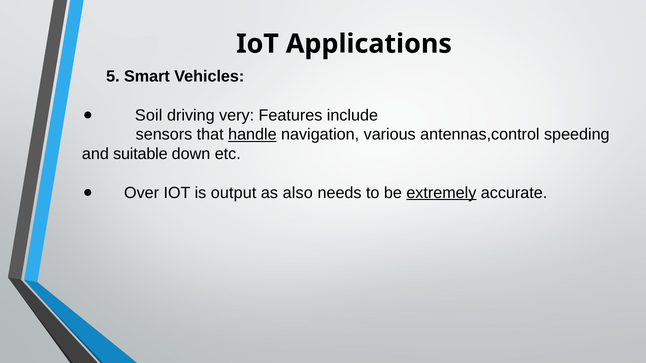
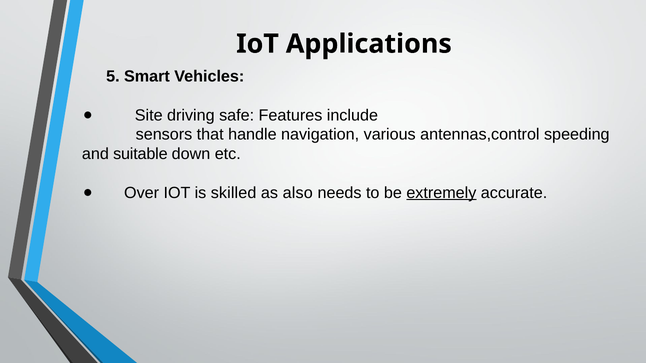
Soil: Soil -> Site
very: very -> safe
handle underline: present -> none
output: output -> skilled
